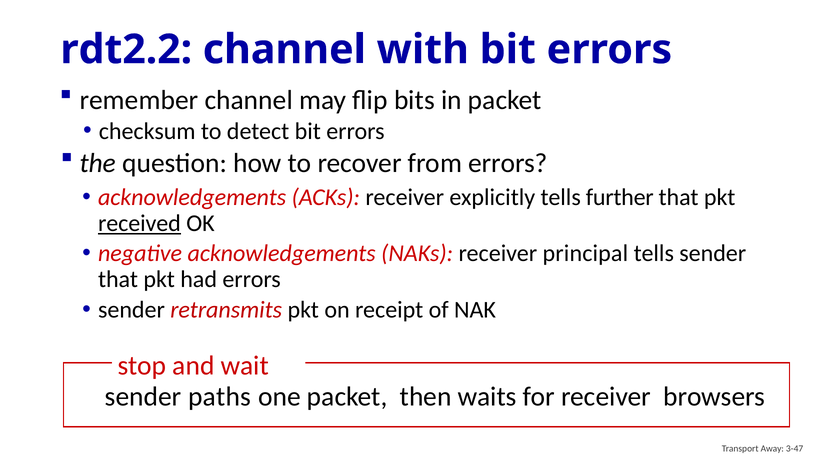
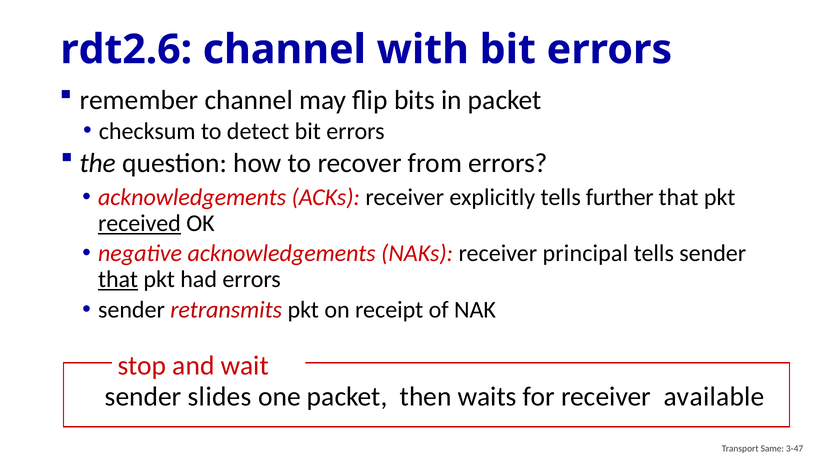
rdt2.2: rdt2.2 -> rdt2.6
that at (118, 279) underline: none -> present
paths: paths -> slides
browsers: browsers -> available
Away: Away -> Same
